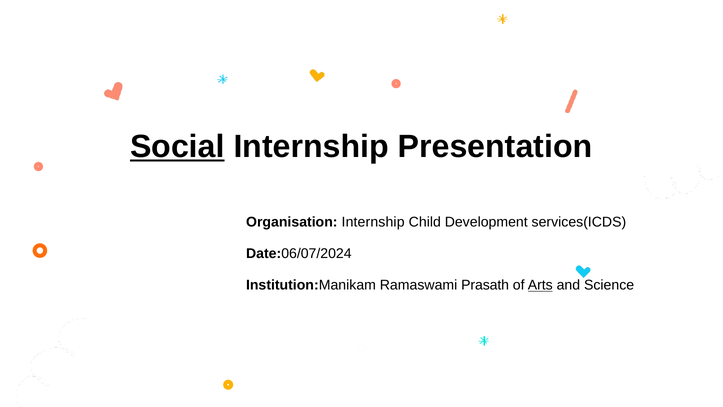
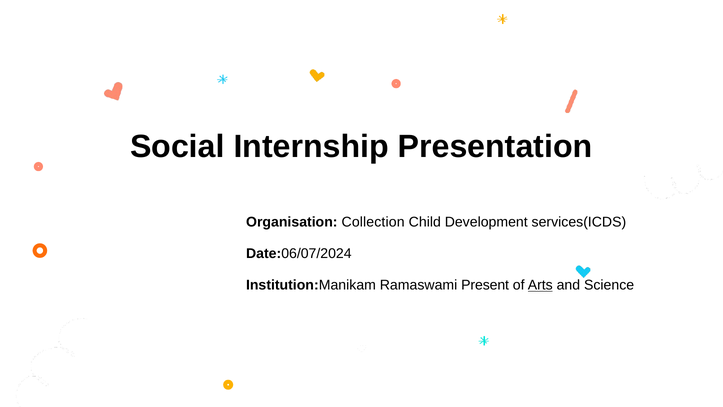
Social underline: present -> none
Organisation Internship: Internship -> Collection
Prasath: Prasath -> Present
